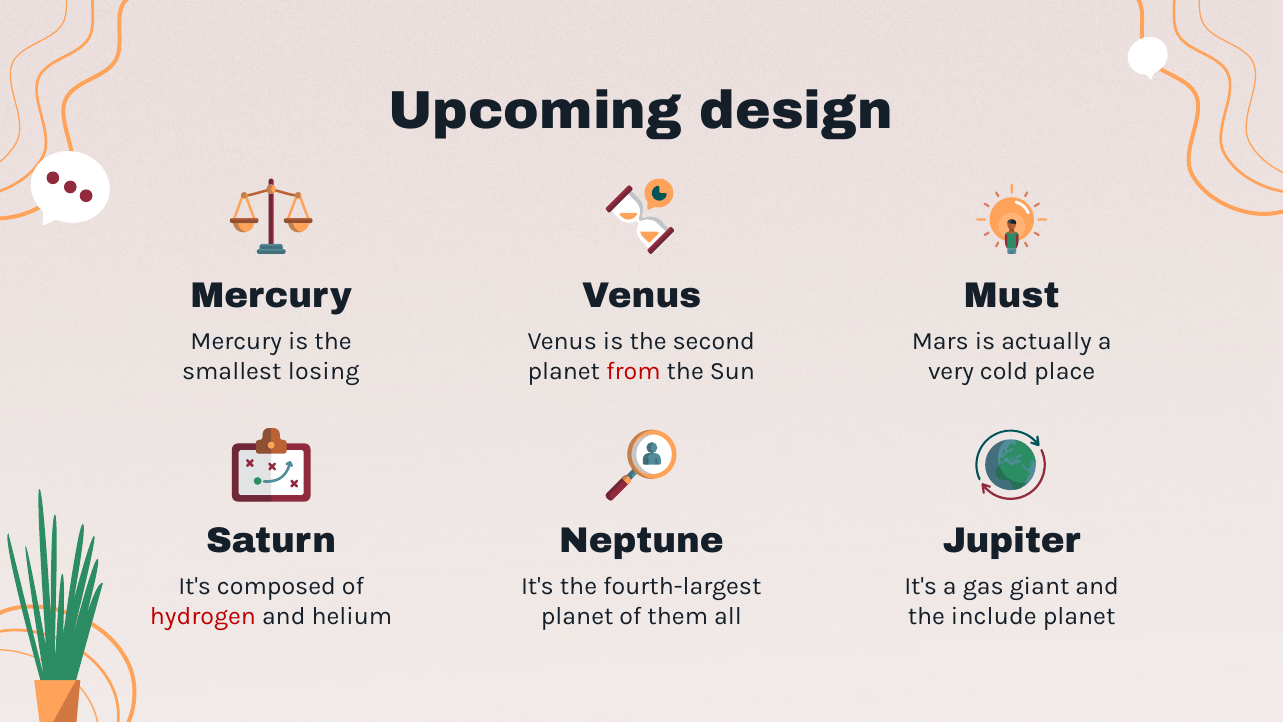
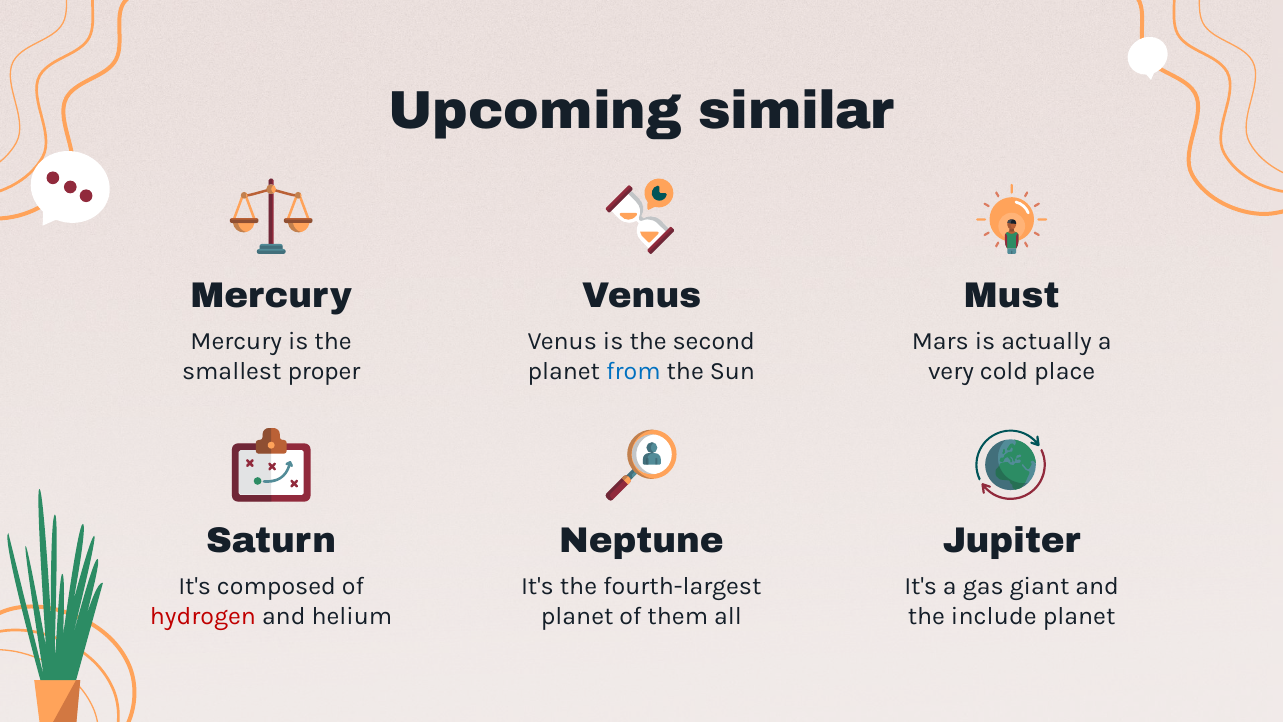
design: design -> similar
losing: losing -> proper
from colour: red -> blue
